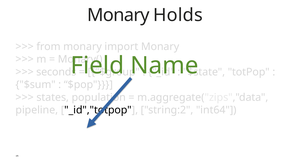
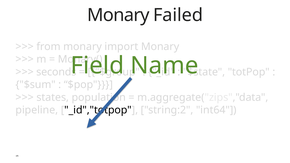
Holds: Holds -> Failed
